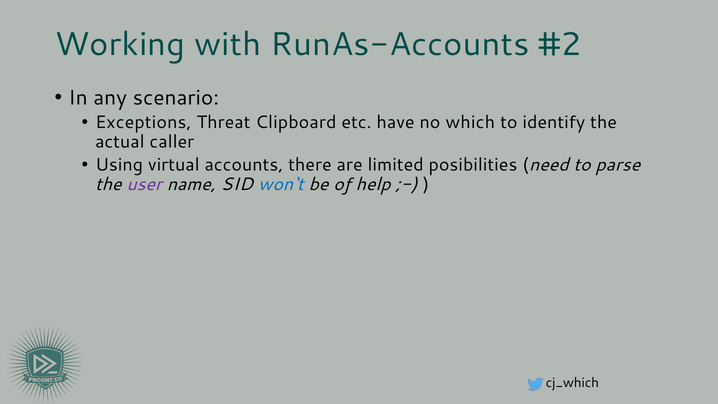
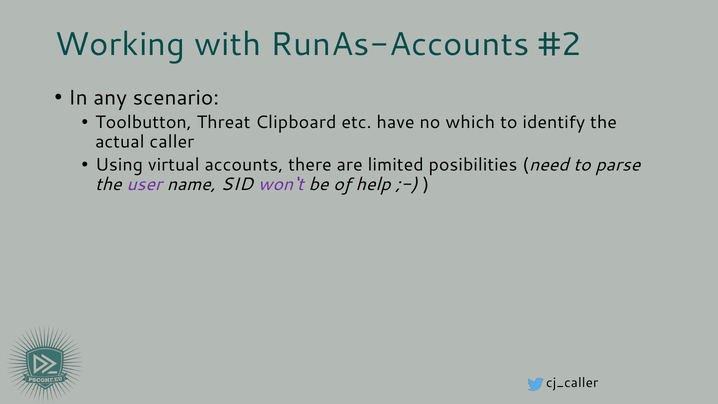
Exceptions: Exceptions -> Toolbutton
won‘t colour: blue -> purple
cj_which: cj_which -> cj_caller
